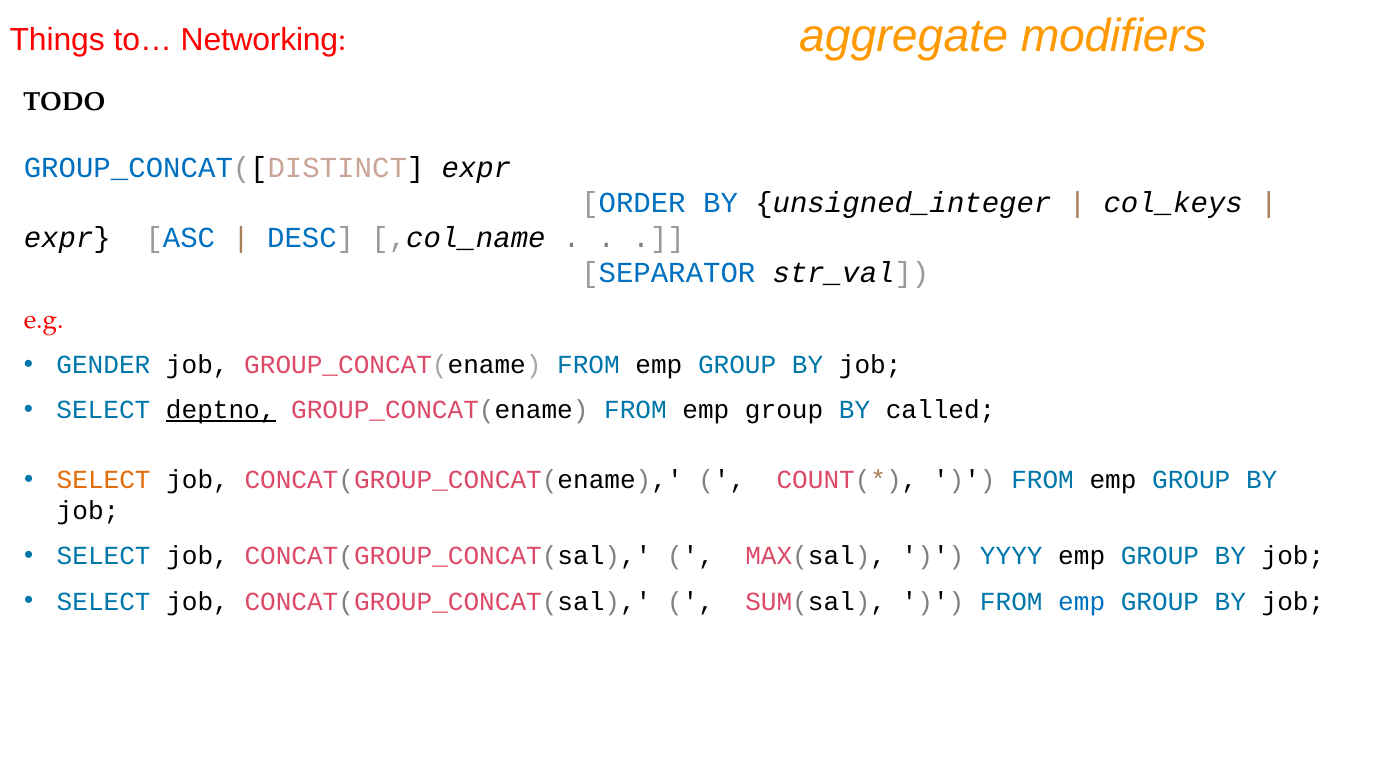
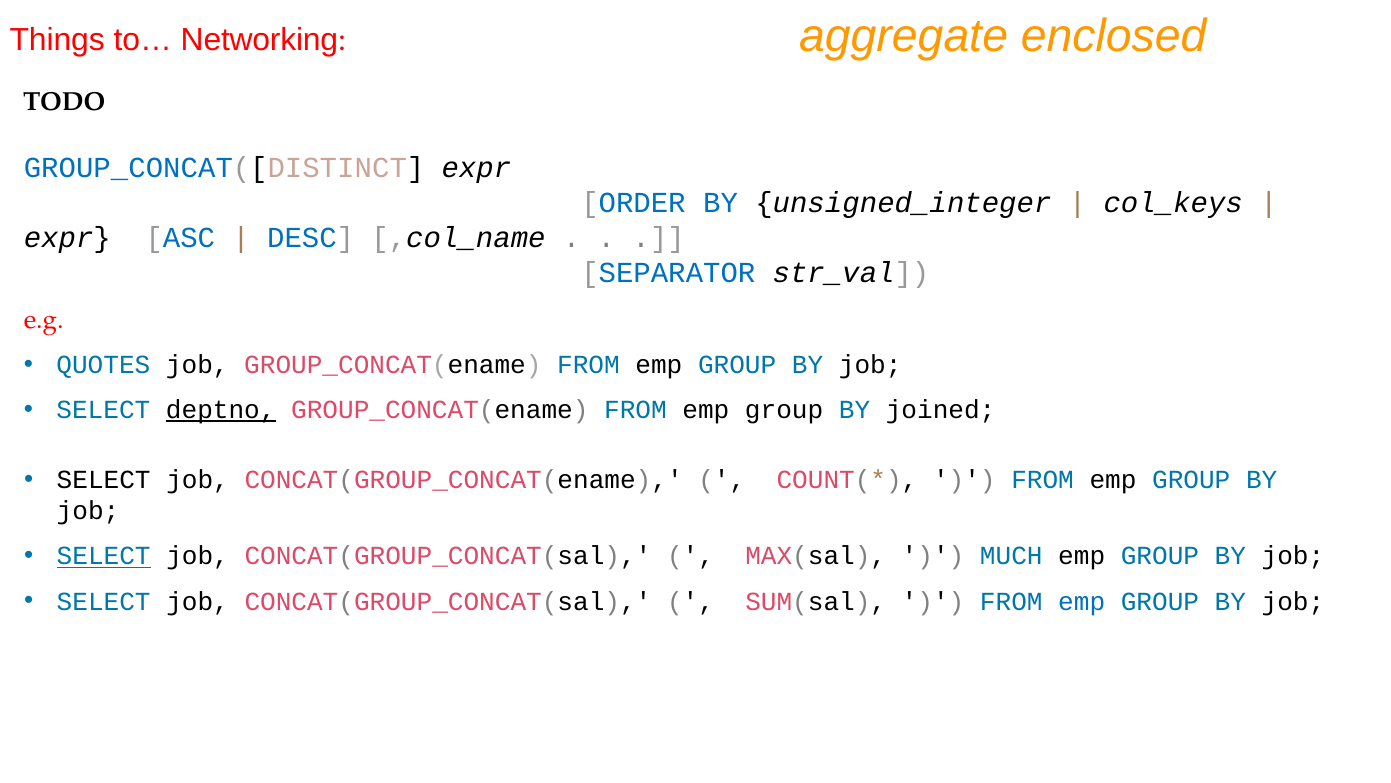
modifiers: modifiers -> enclosed
GENDER: GENDER -> QUOTES
called: called -> joined
SELECT at (104, 479) colour: orange -> black
SELECT at (104, 556) underline: none -> present
YYYY: YYYY -> MUCH
